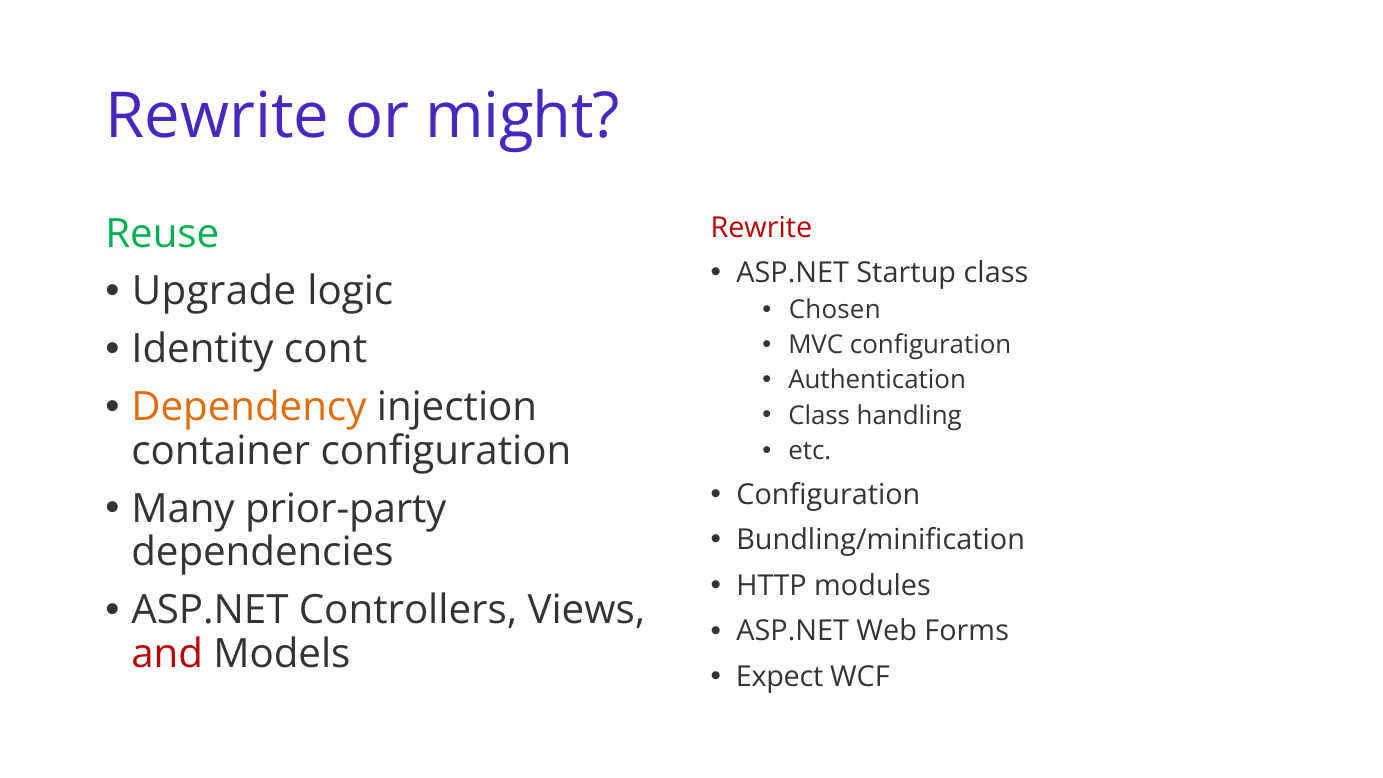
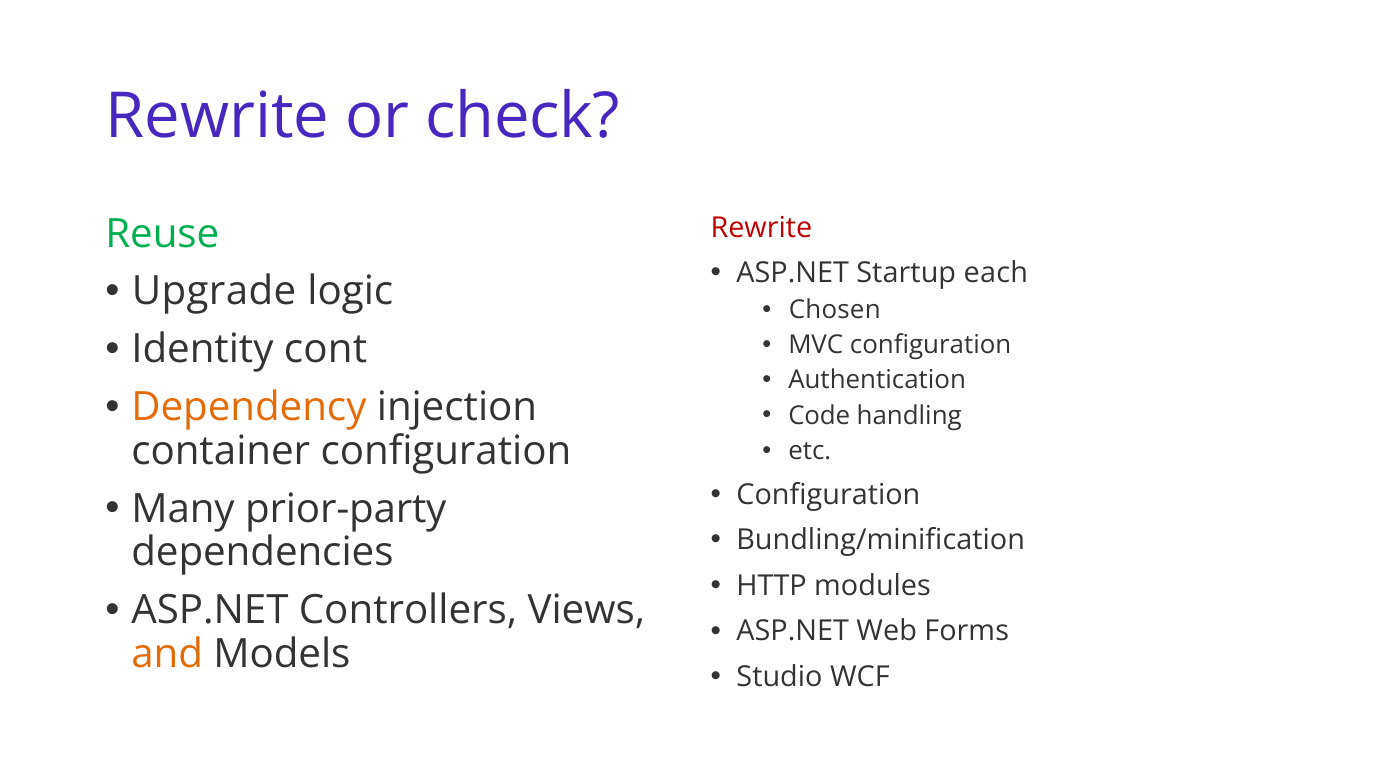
might: might -> check
Startup class: class -> each
Class at (819, 416): Class -> Code
and colour: red -> orange
Expect: Expect -> Studio
